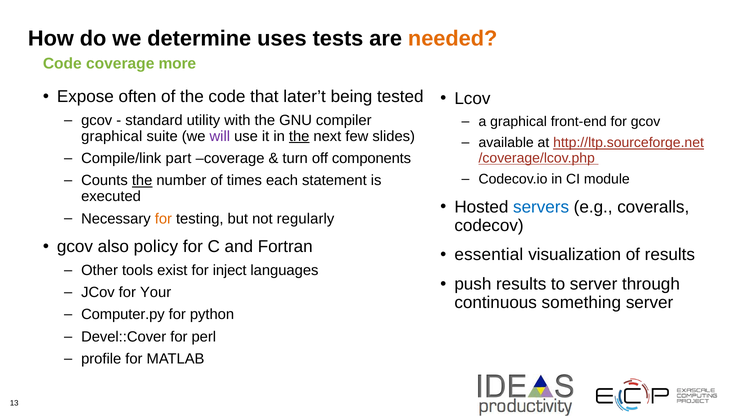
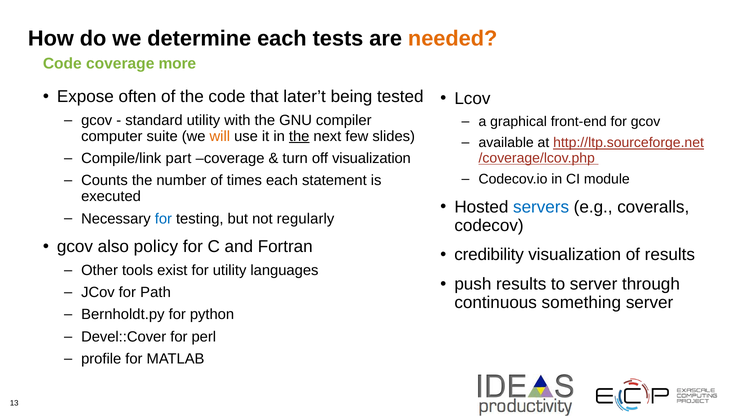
determine uses: uses -> each
graphical at (112, 136): graphical -> computer
will colour: purple -> orange
off components: components -> visualization
the at (142, 180) underline: present -> none
for at (163, 219) colour: orange -> blue
essential: essential -> credibility
for inject: inject -> utility
Your: Your -> Path
Computer.py: Computer.py -> Bernholdt.py
